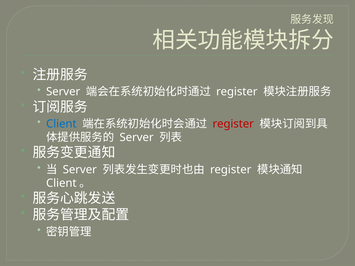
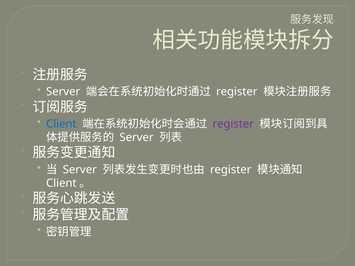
register at (233, 124) colour: red -> purple
